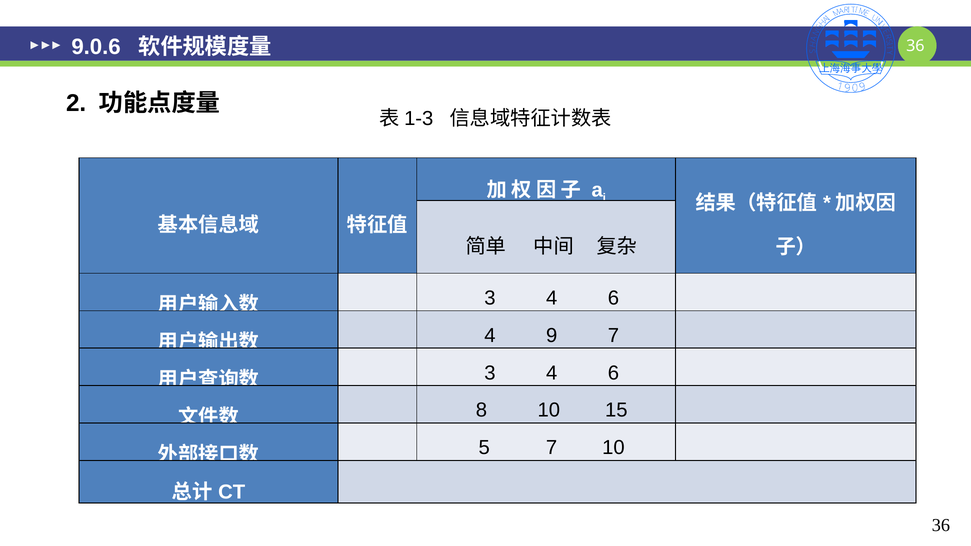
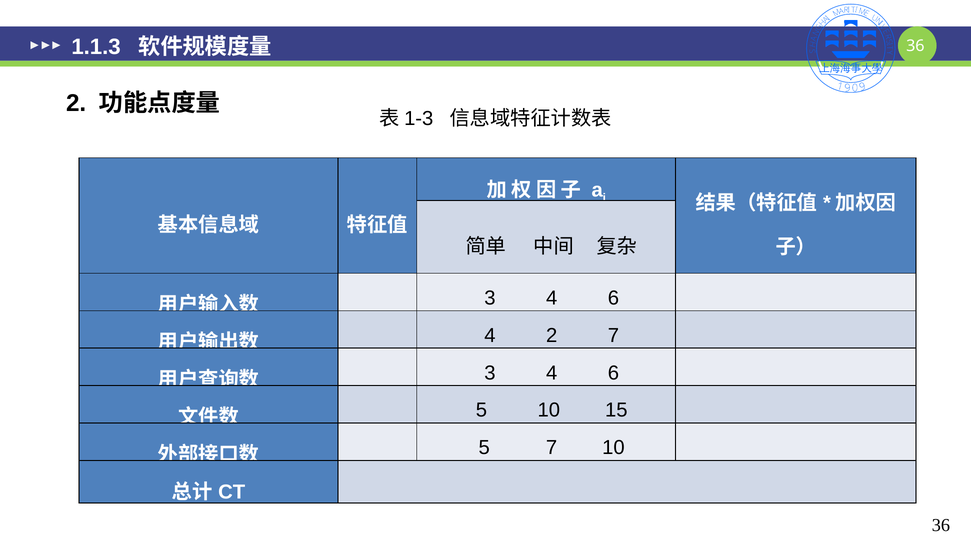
9.0.6: 9.0.6 -> 1.1.3
4 9: 9 -> 2
8 at (481, 410): 8 -> 5
